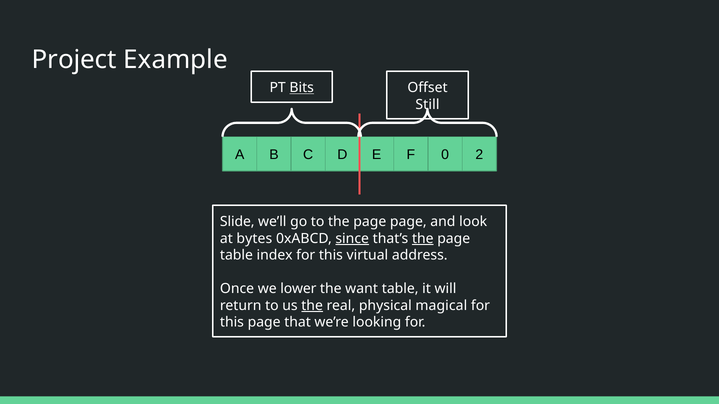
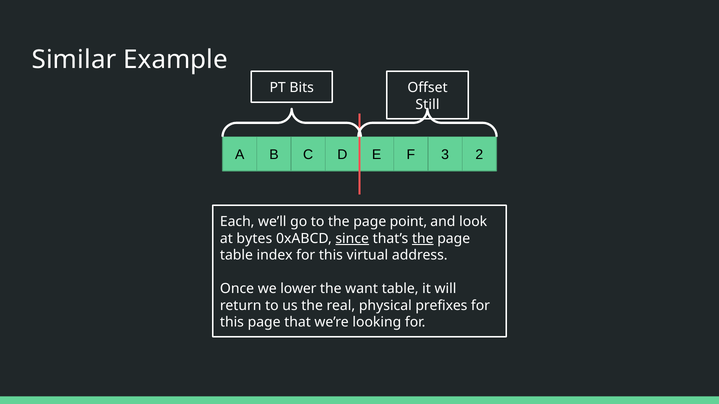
Project: Project -> Similar
Bits underline: present -> none
0: 0 -> 3
Slide: Slide -> Each
page page: page -> point
the at (312, 306) underline: present -> none
magical: magical -> prefixes
